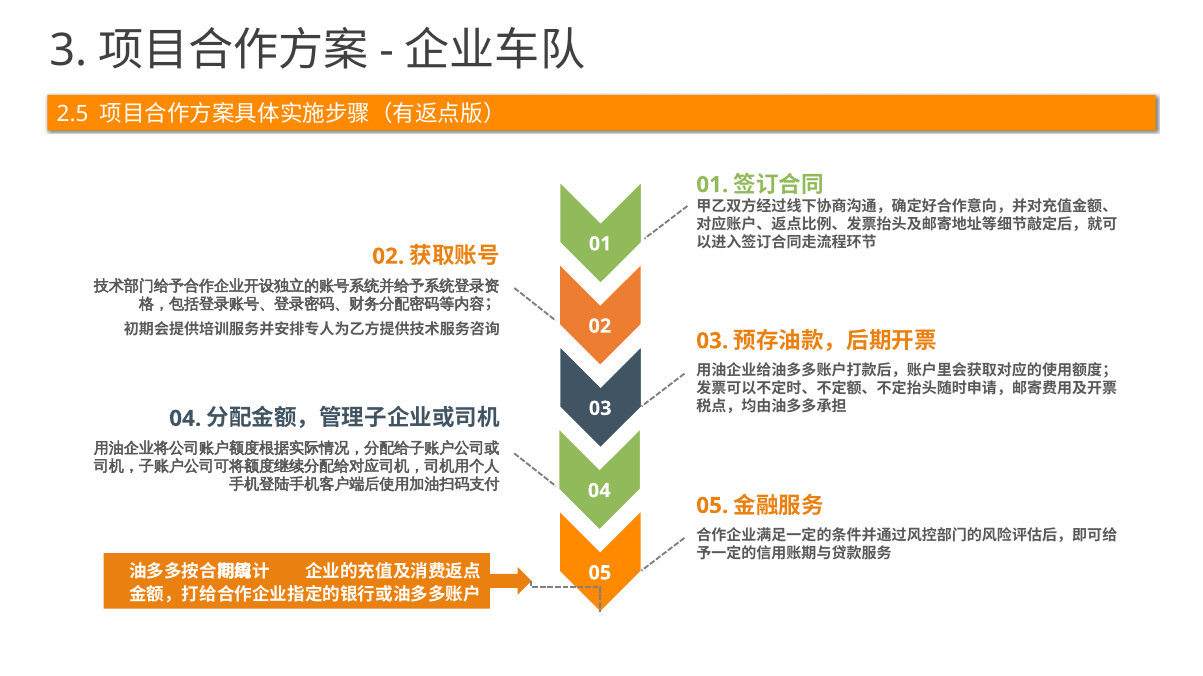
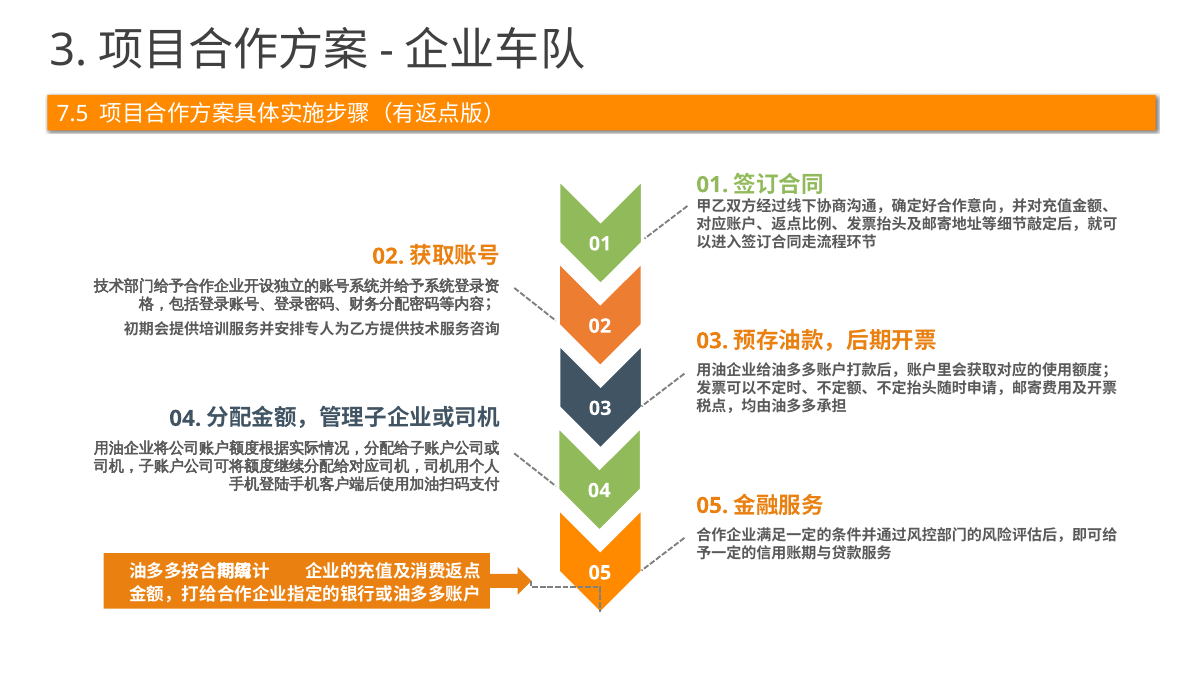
2.5: 2.5 -> 7.5
